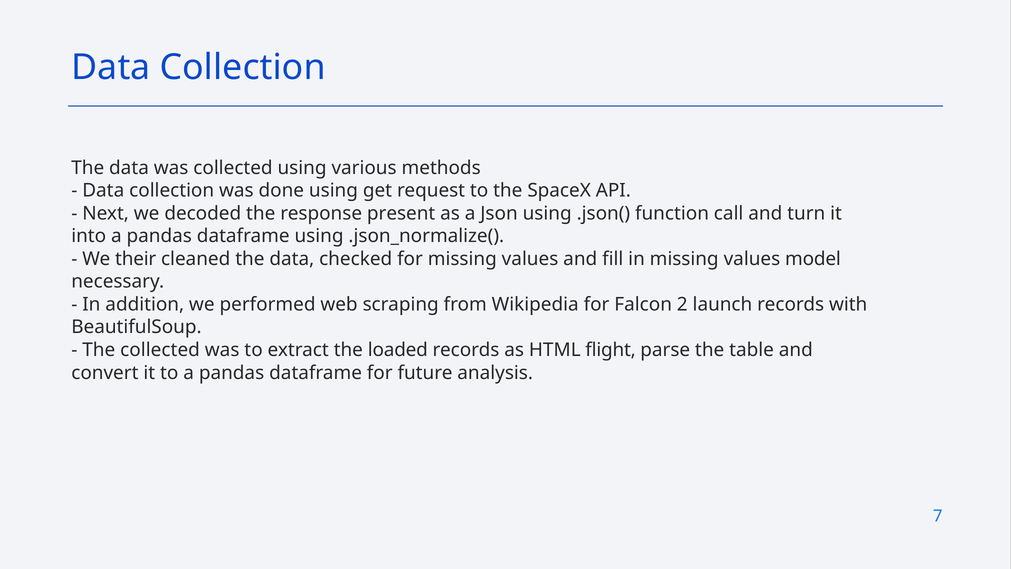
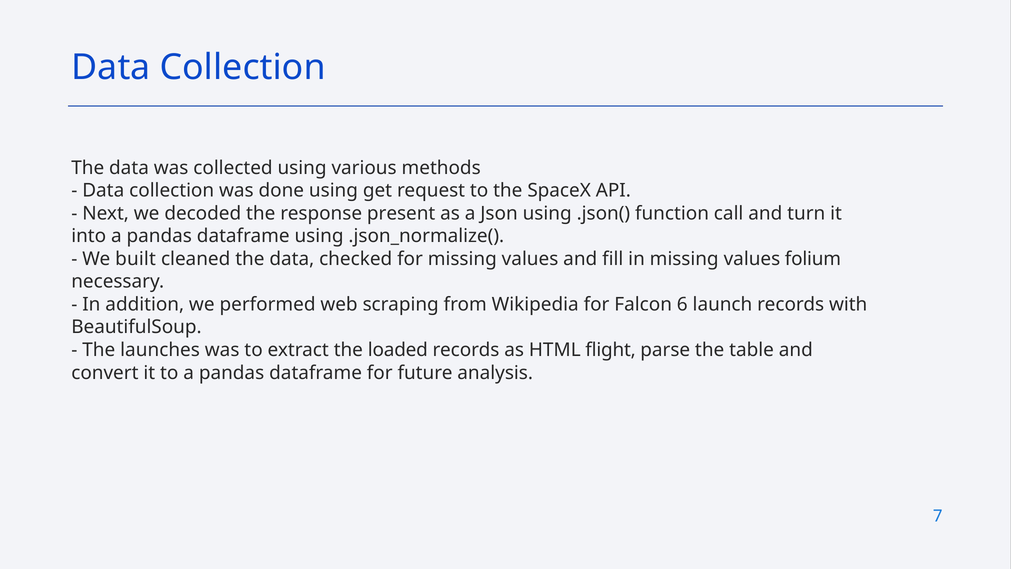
their: their -> built
model: model -> folium
2: 2 -> 6
The collected: collected -> launches
